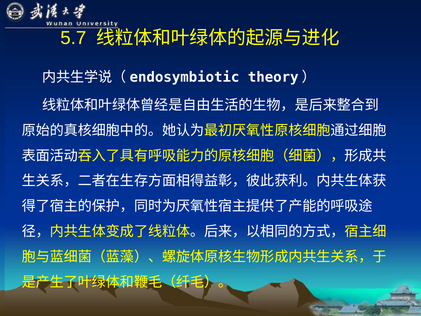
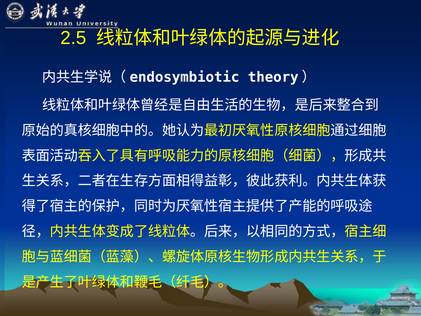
5.7: 5.7 -> 2.5
